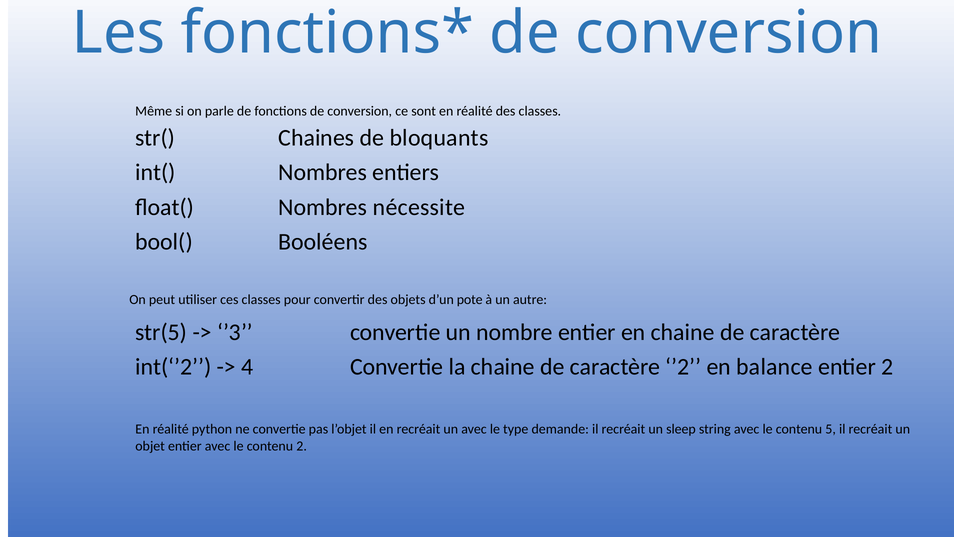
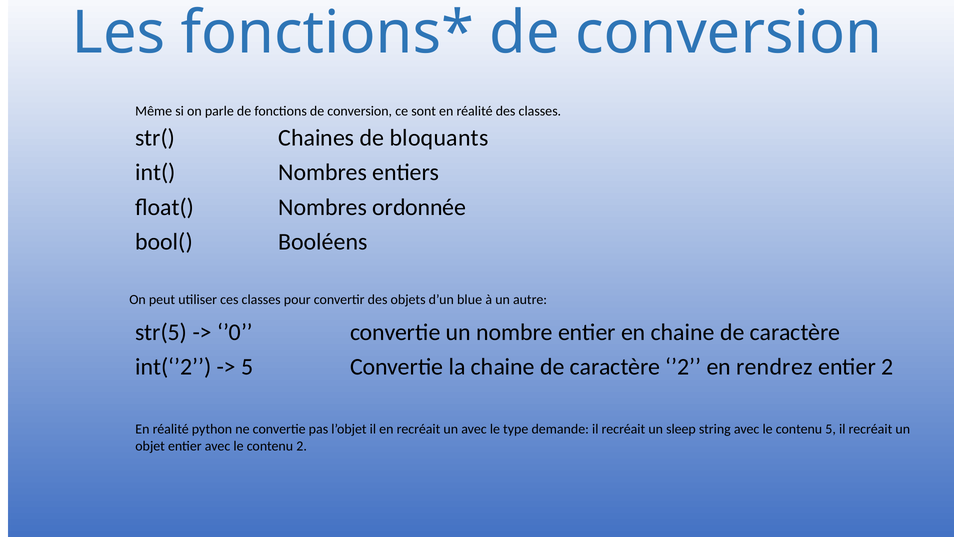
nécessite: nécessite -> ordonnée
pote: pote -> blue
’3: ’3 -> ’0
4 at (247, 367): 4 -> 5
balance: balance -> rendrez
